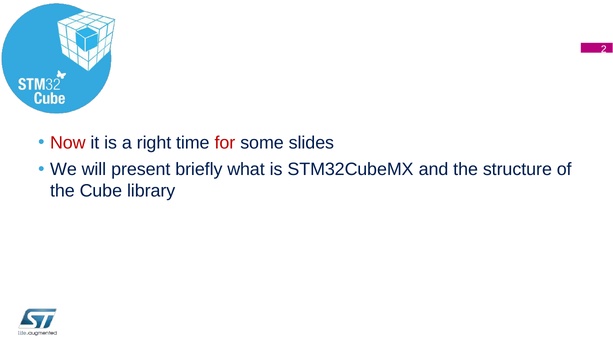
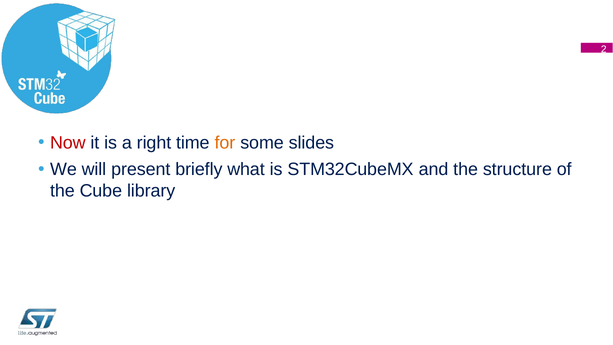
for colour: red -> orange
